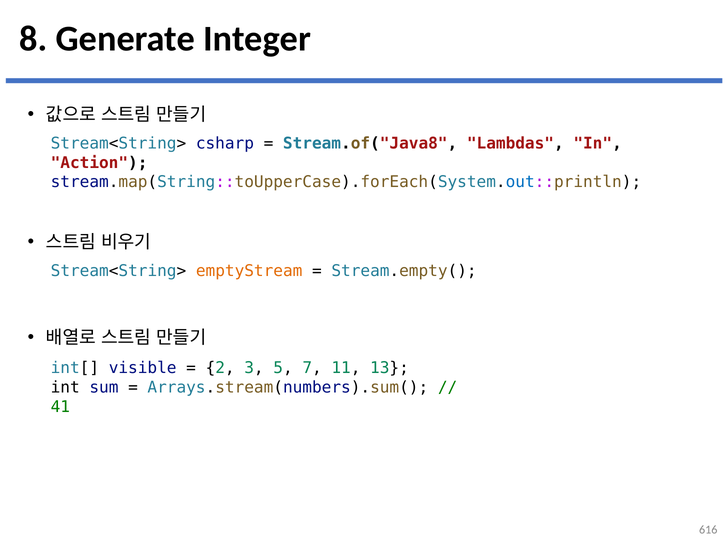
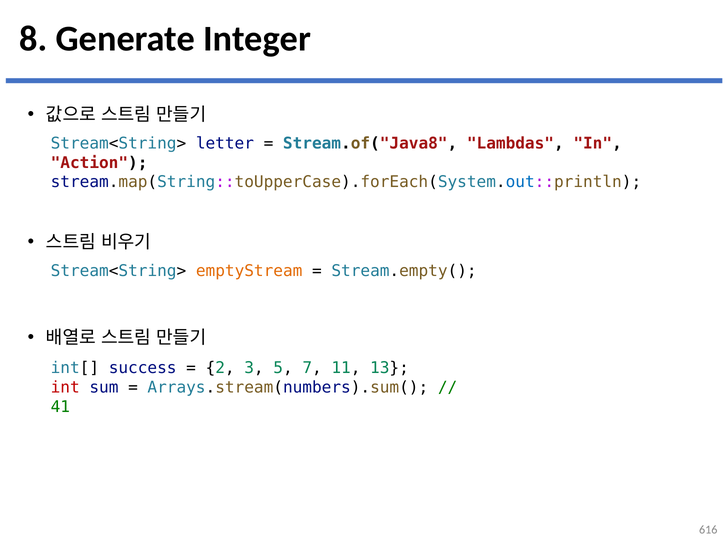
csharp: csharp -> letter
visible: visible -> success
int colour: black -> red
